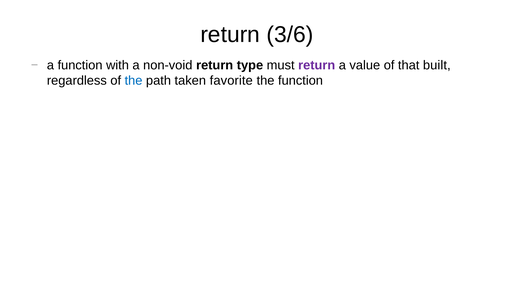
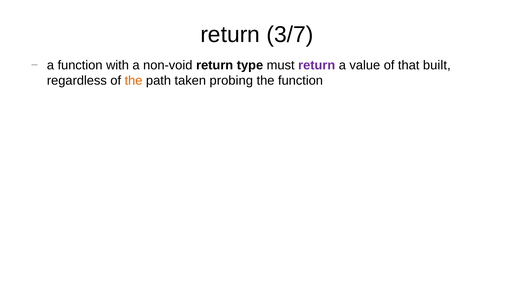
3/6: 3/6 -> 3/7
the at (134, 81) colour: blue -> orange
favorite: favorite -> probing
